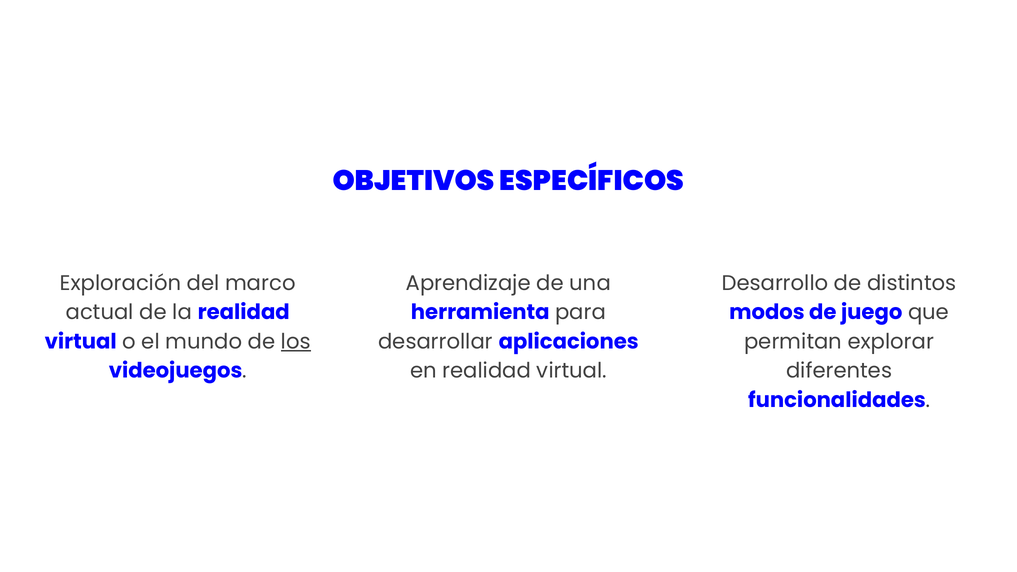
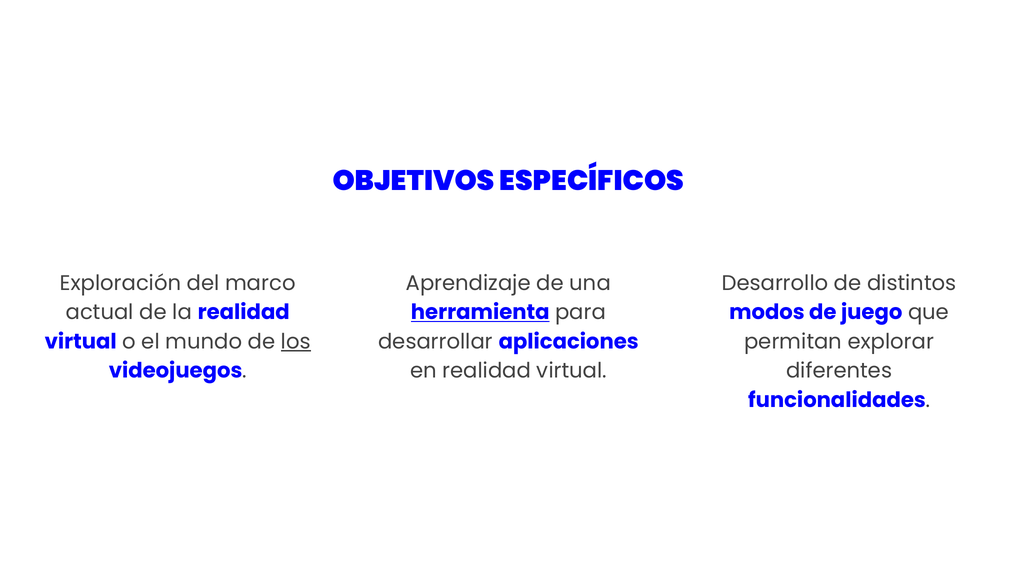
herramienta underline: none -> present
